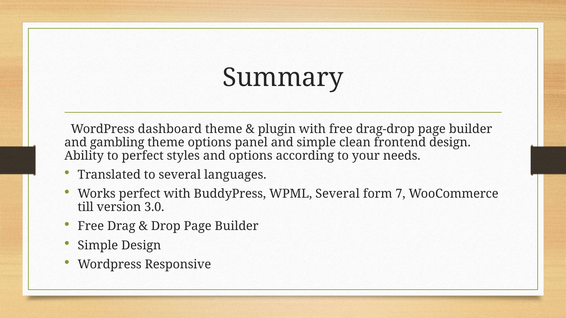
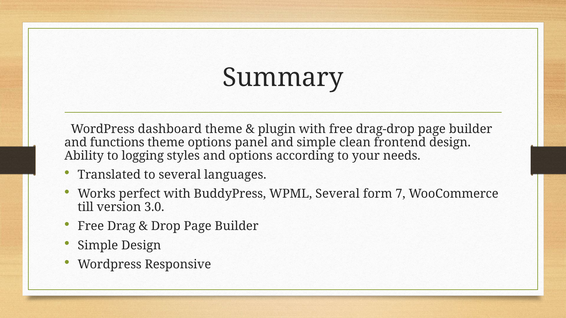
gambling: gambling -> functions
to perfect: perfect -> logging
